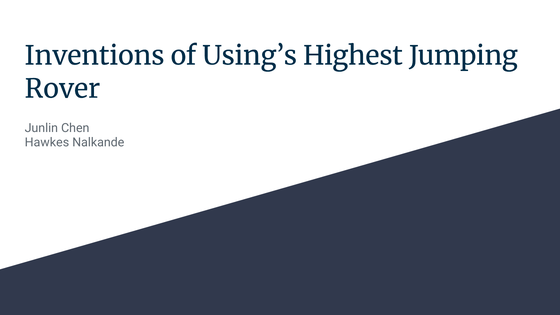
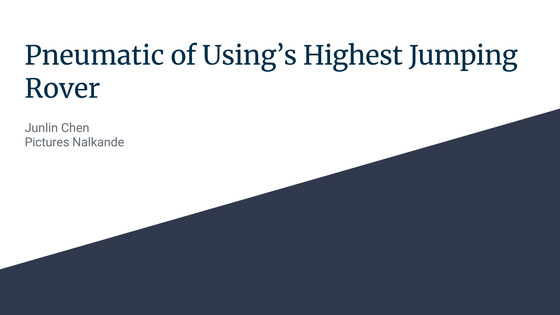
Inventions: Inventions -> Pneumatic
Hawkes: Hawkes -> Pictures
